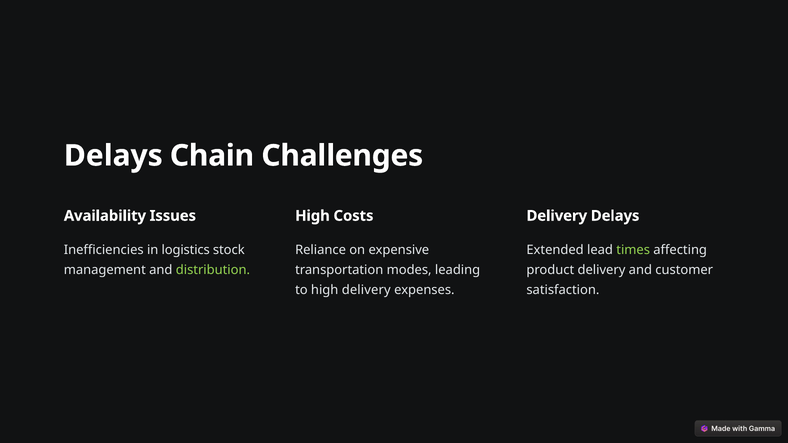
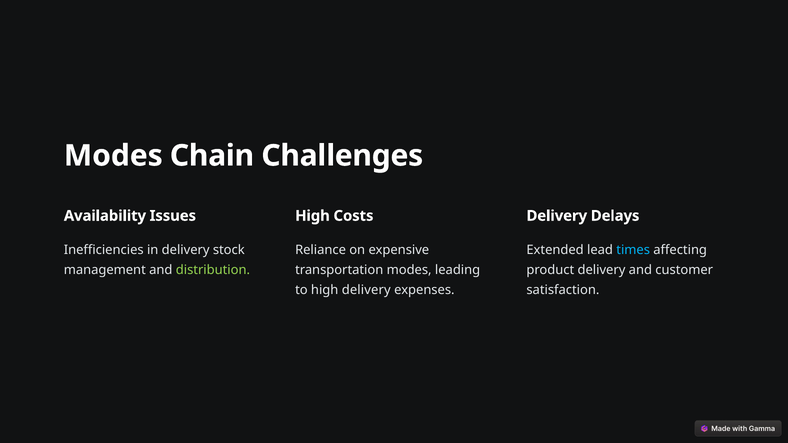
Delays at (113, 156): Delays -> Modes
in logistics: logistics -> delivery
times colour: light green -> light blue
